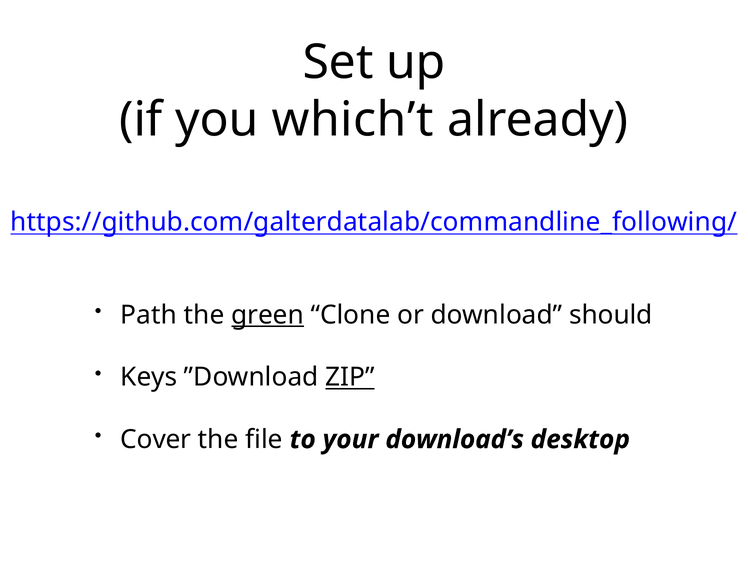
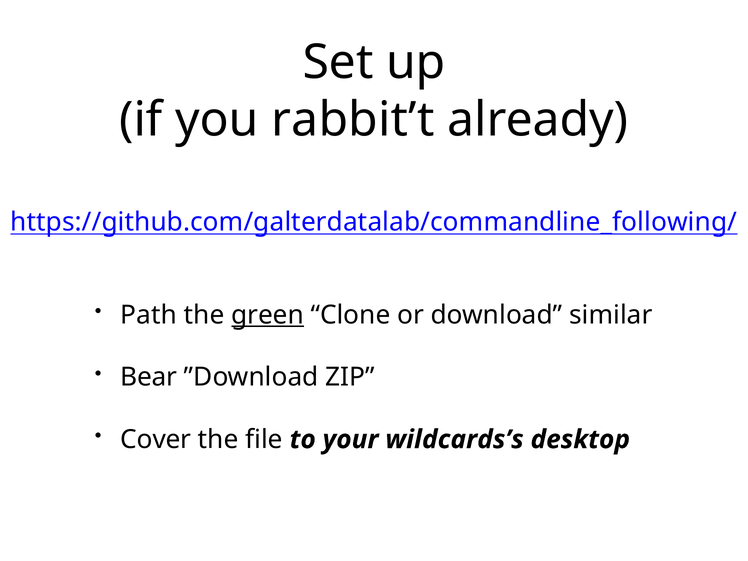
which’t: which’t -> rabbit’t
should: should -> similar
Keys: Keys -> Bear
ZIP underline: present -> none
download’s: download’s -> wildcards’s
